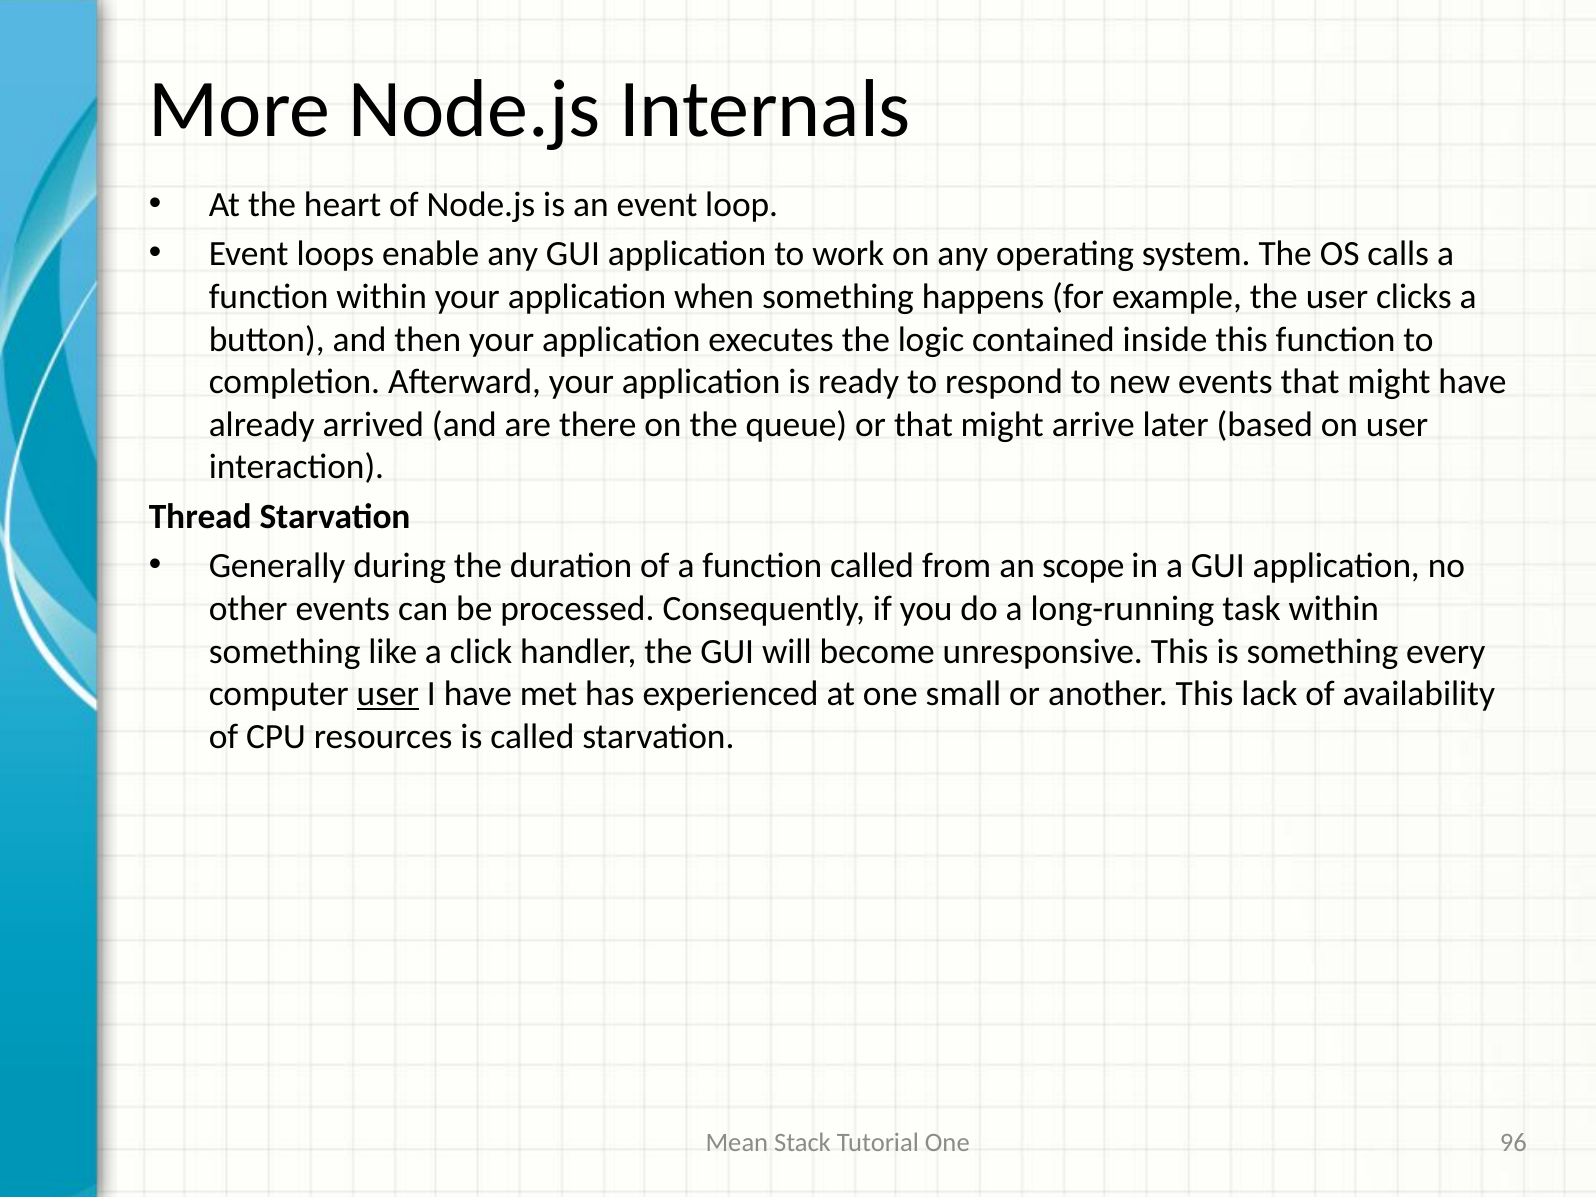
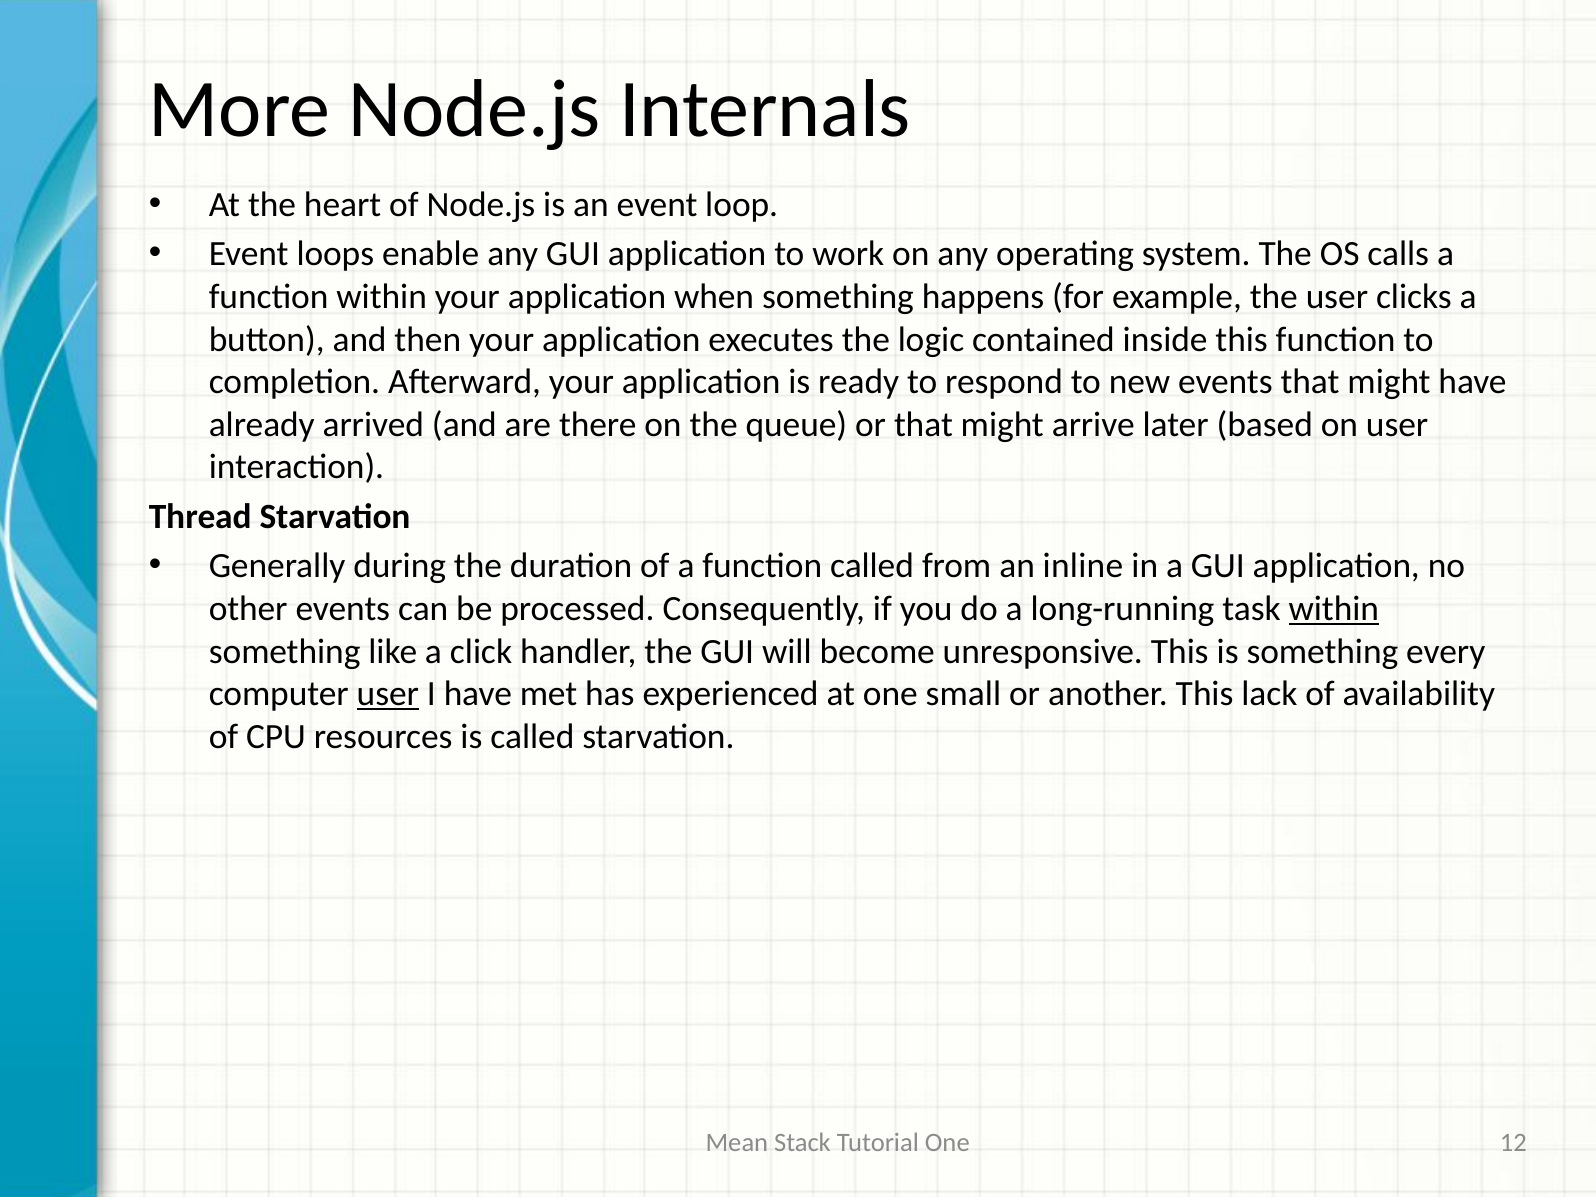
scope: scope -> inline
within at (1334, 609) underline: none -> present
96: 96 -> 12
